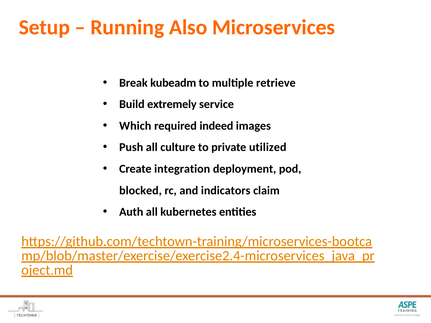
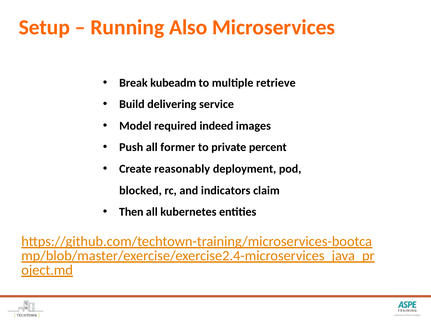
extremely: extremely -> delivering
Which: Which -> Model
culture: culture -> former
utilized: utilized -> percent
integration: integration -> reasonably
Auth: Auth -> Then
